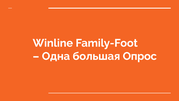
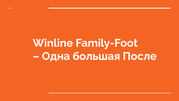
Опрос: Опрос -> После
